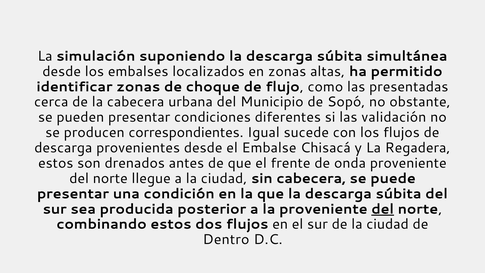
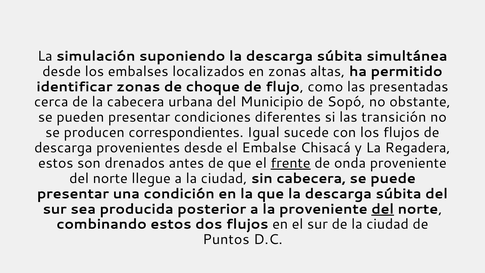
validación: validación -> transición
frente underline: none -> present
Dentro: Dentro -> Puntos
